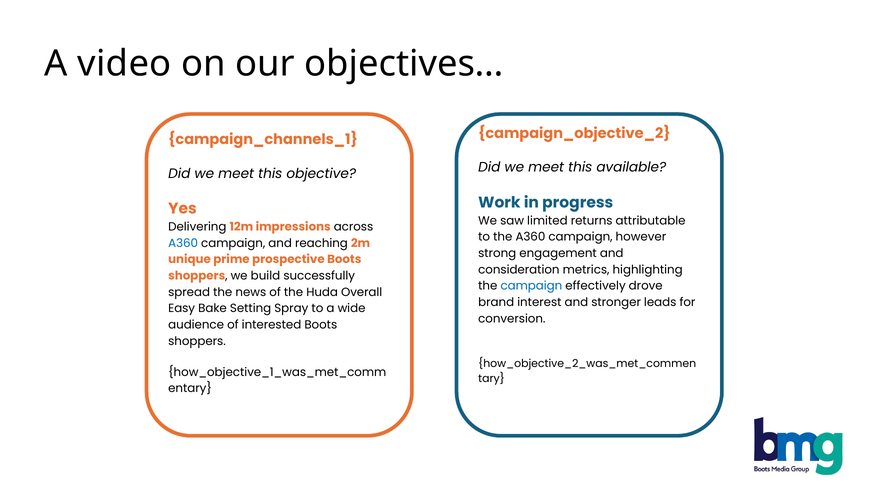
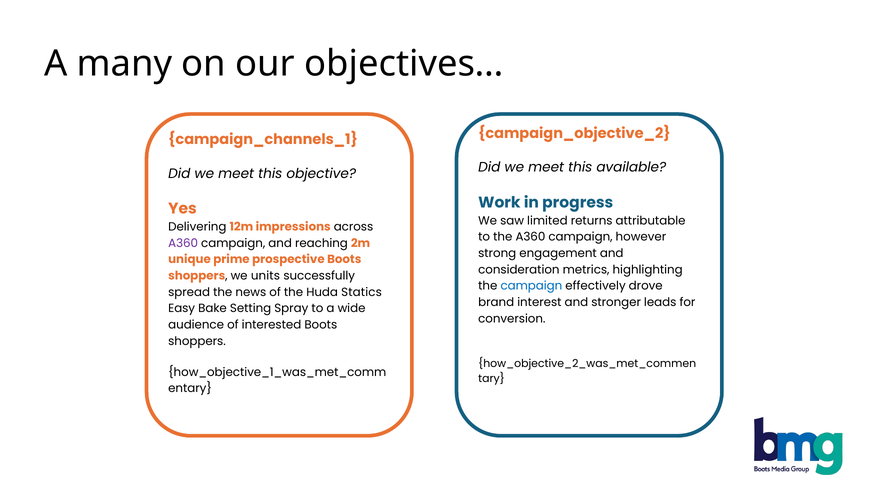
video: video -> many
A360 at (183, 243) colour: blue -> purple
build: build -> units
Overall: Overall -> Statics
